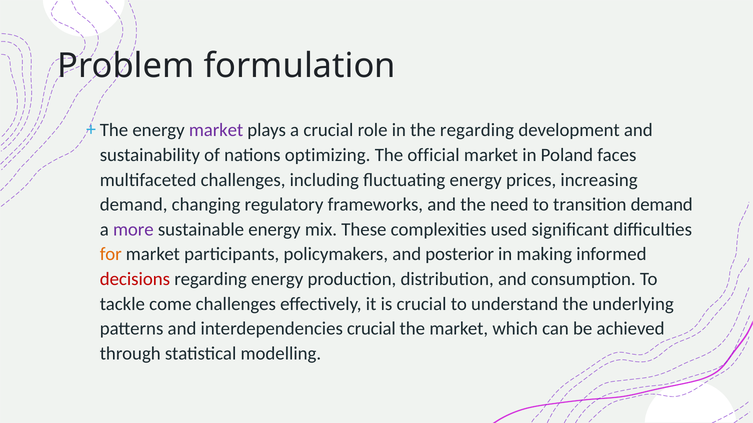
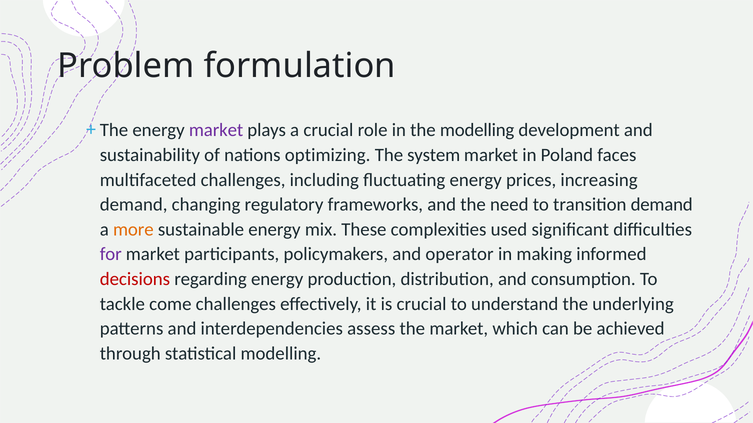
the regarding: regarding -> modelling
official: official -> system
more colour: purple -> orange
for colour: orange -> purple
posterior: posterior -> operator
interdependencies crucial: crucial -> assess
